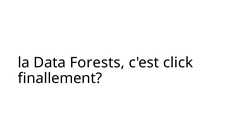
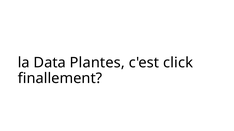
Forests: Forests -> Plantes
